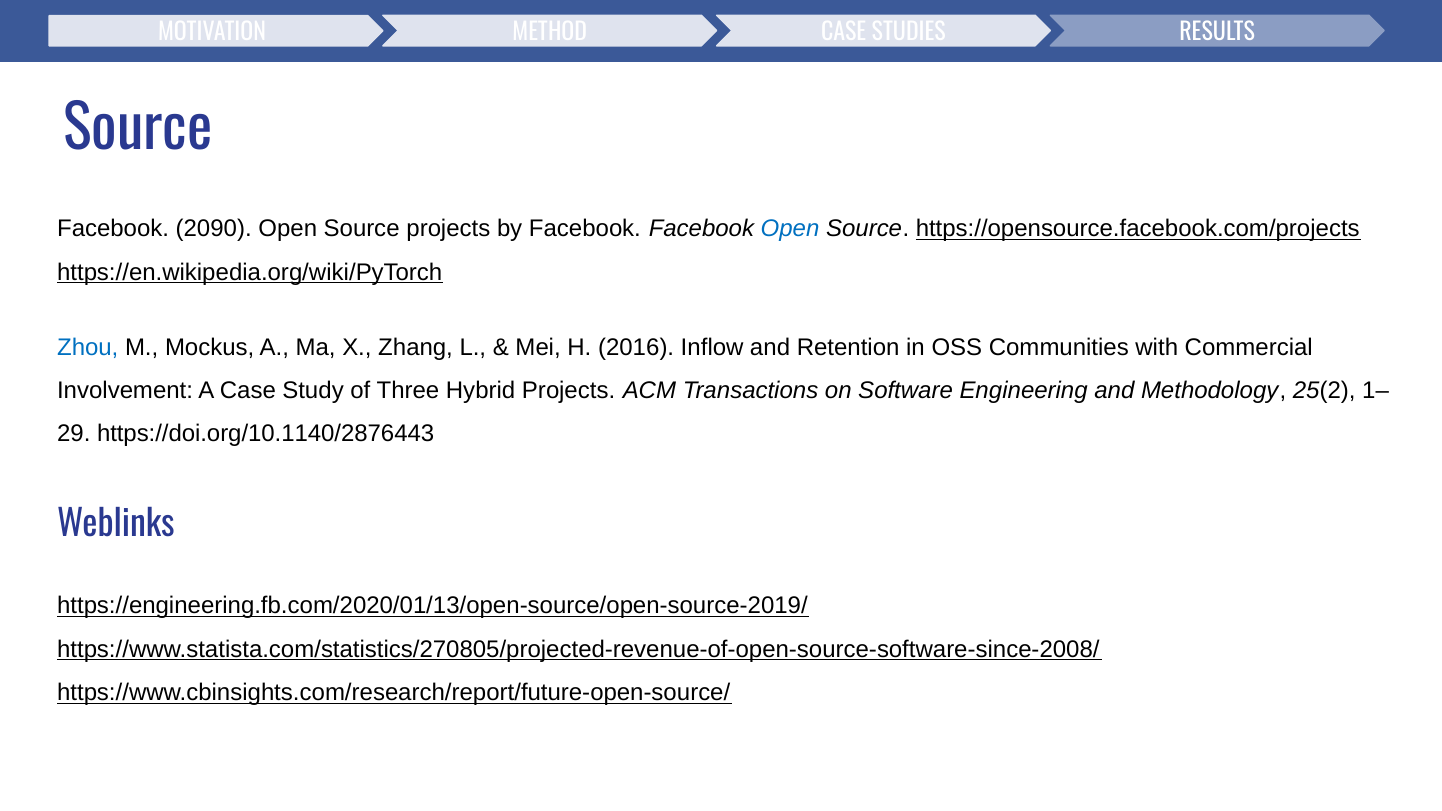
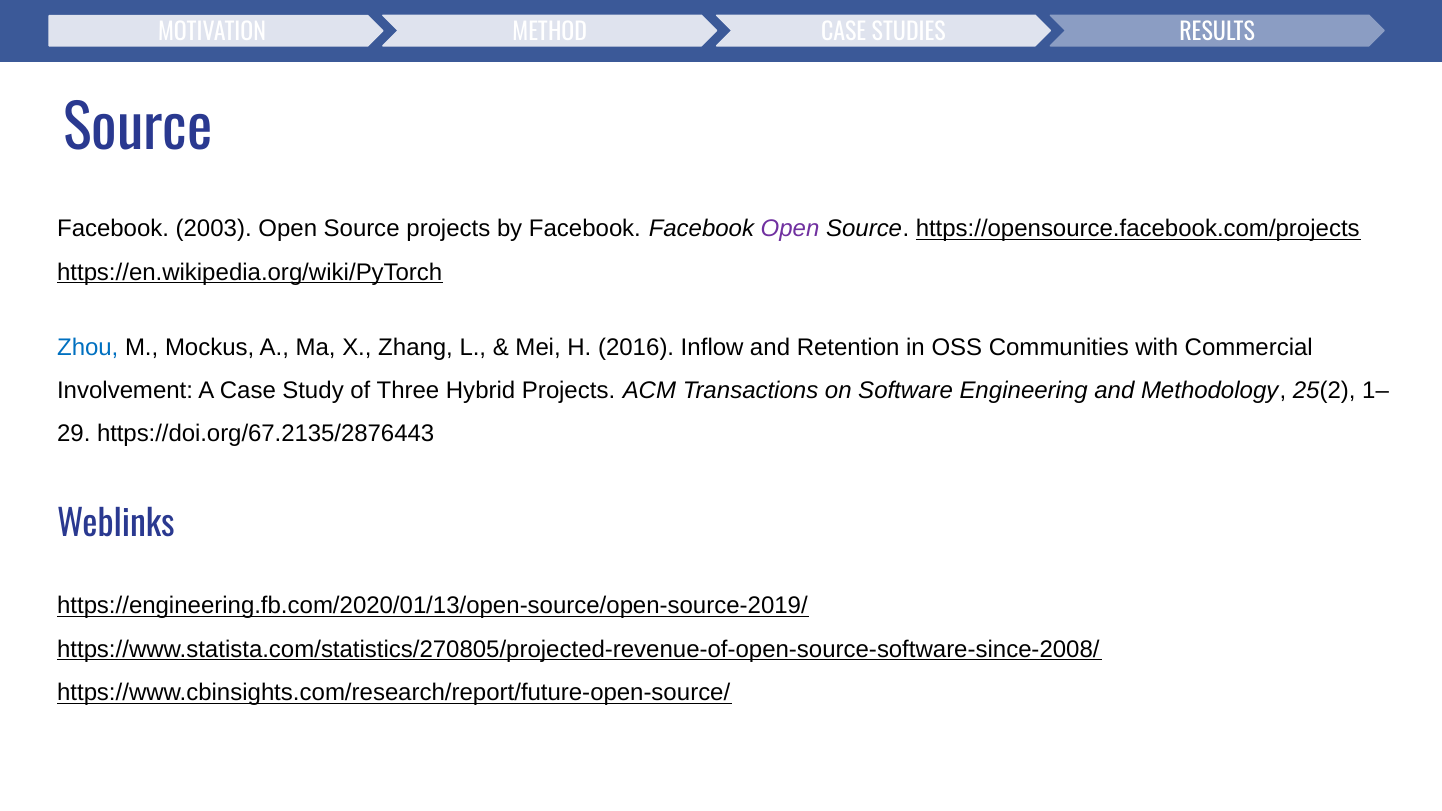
2090: 2090 -> 2003
Open at (790, 229) colour: blue -> purple
https://doi.org/10.1140/2876443: https://doi.org/10.1140/2876443 -> https://doi.org/67.2135/2876443
